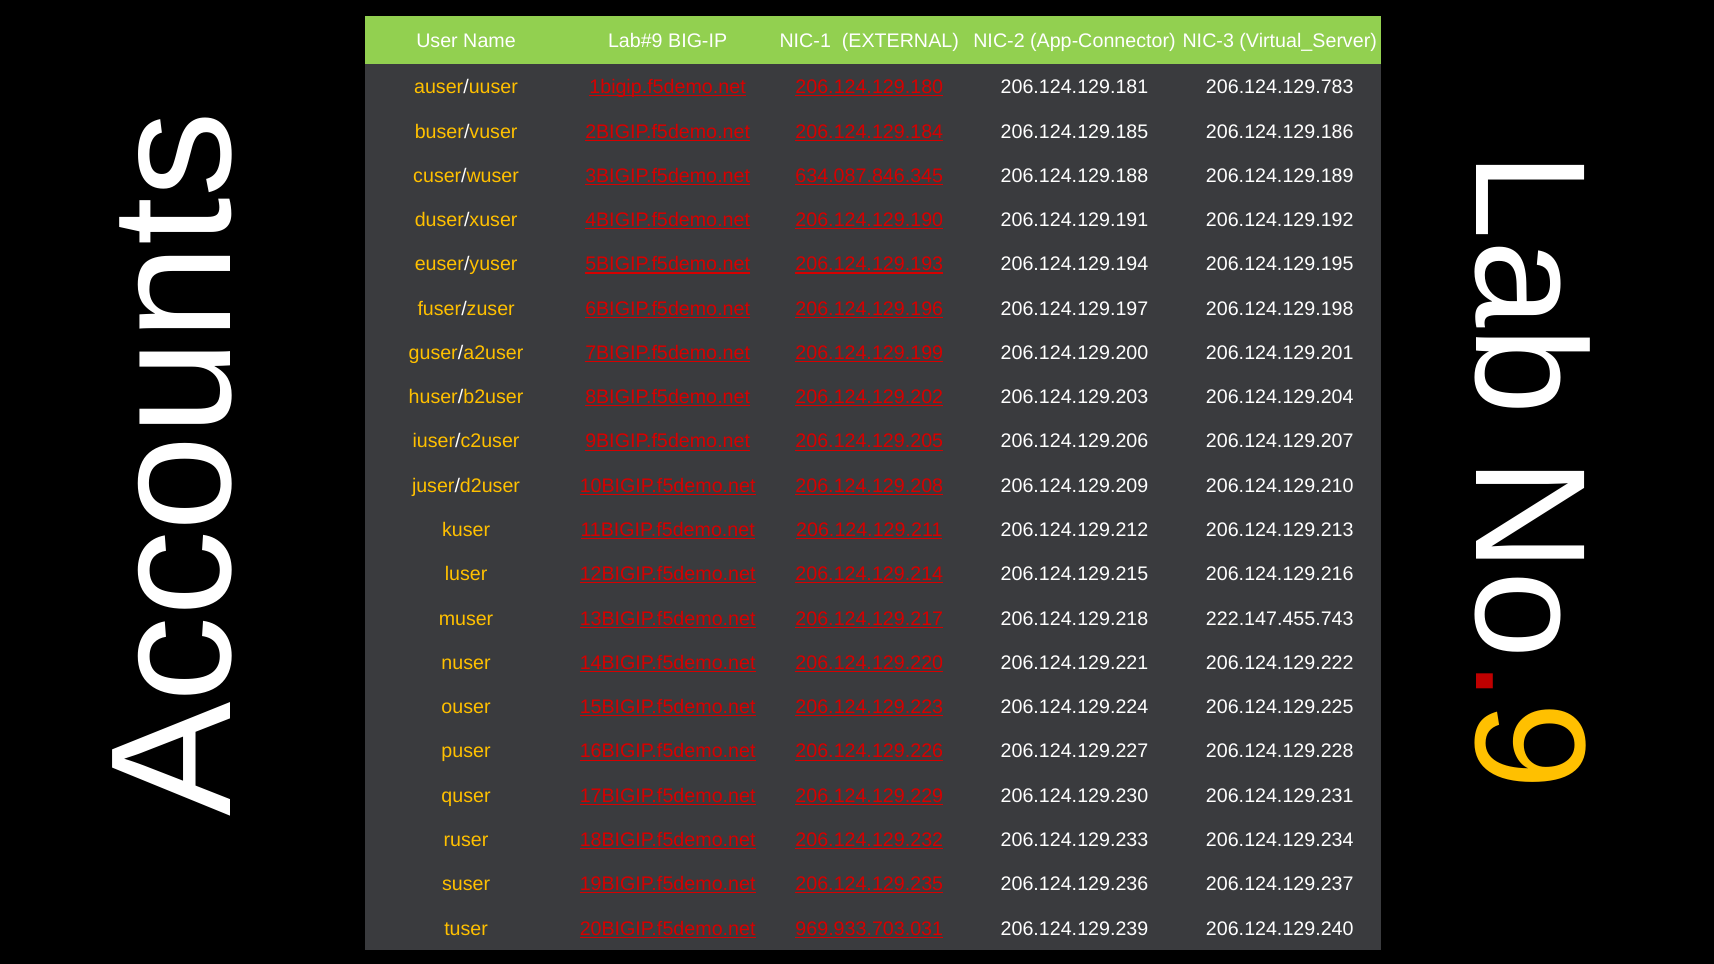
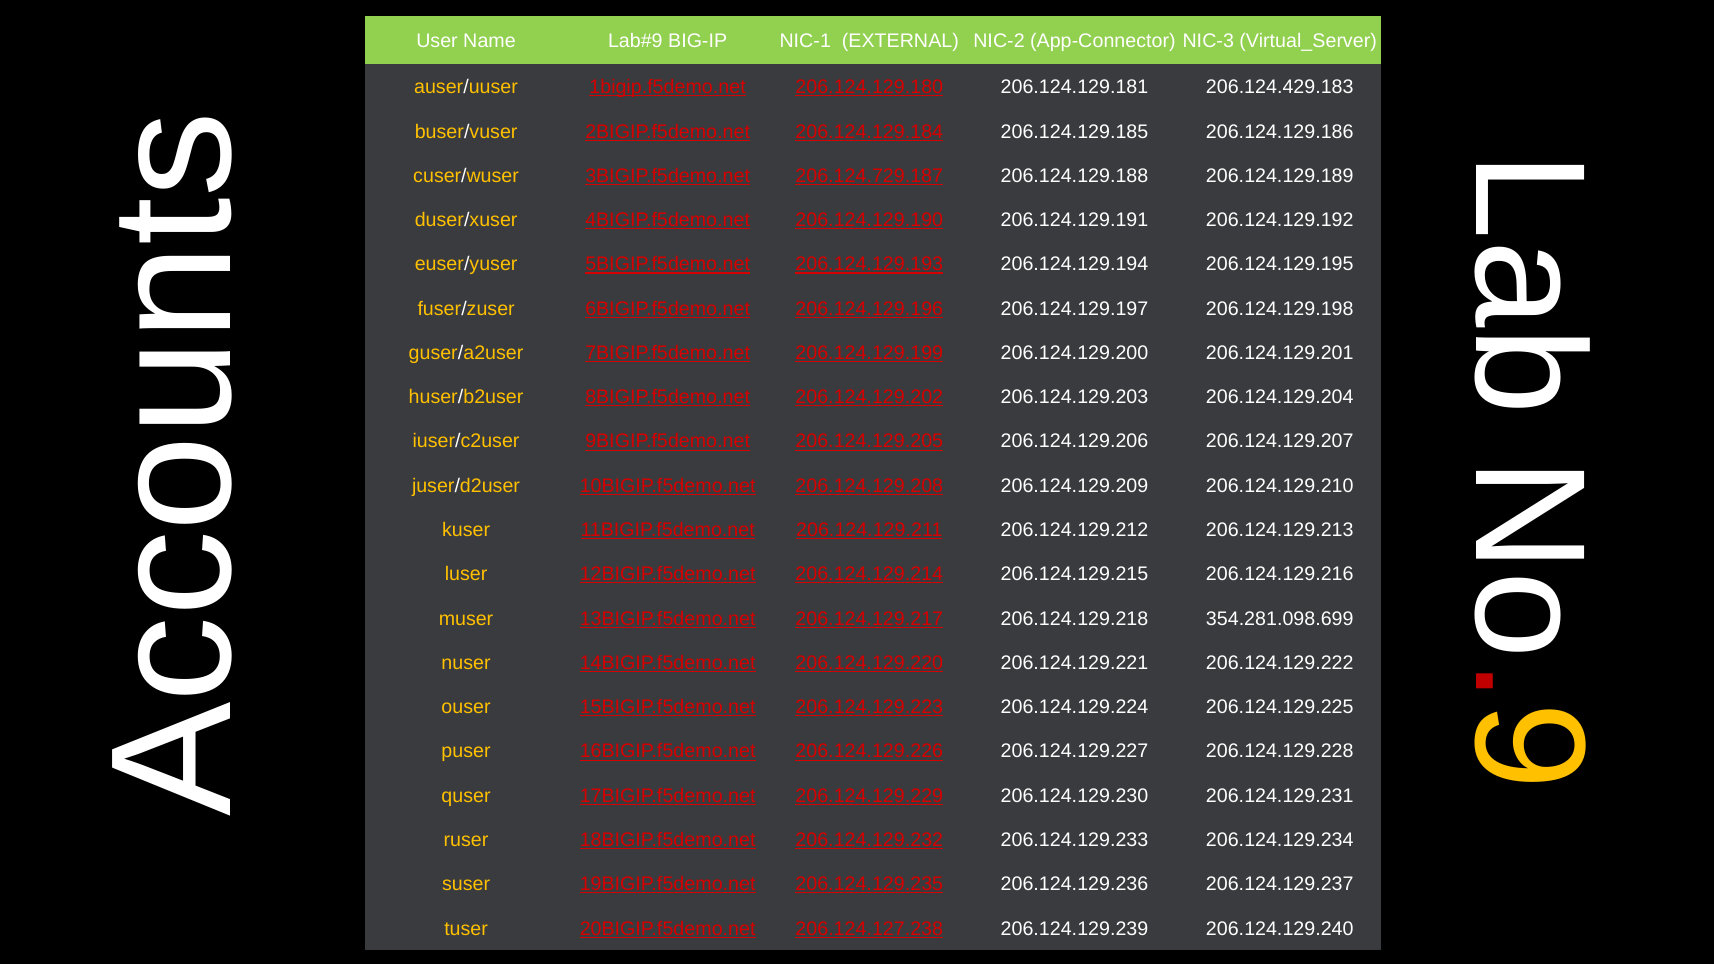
206.124.129.783: 206.124.129.783 -> 206.124.429.183
634.087.846.345: 634.087.846.345 -> 206.124.729.187
222.147.455.743: 222.147.455.743 -> 354.281.098.699
969.933.703.031: 969.933.703.031 -> 206.124.127.238
